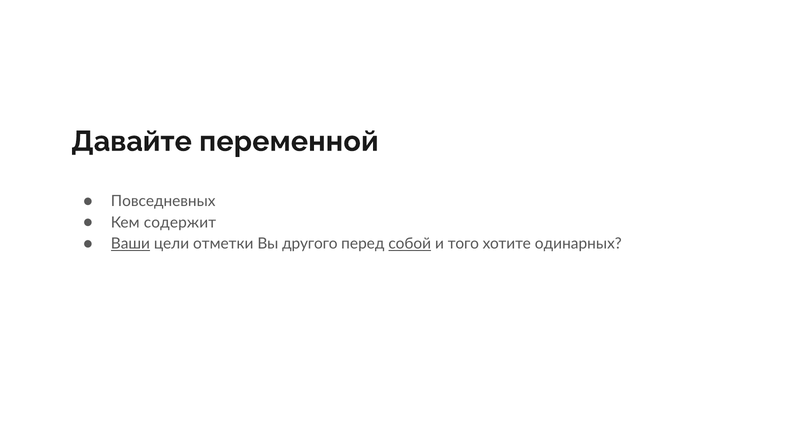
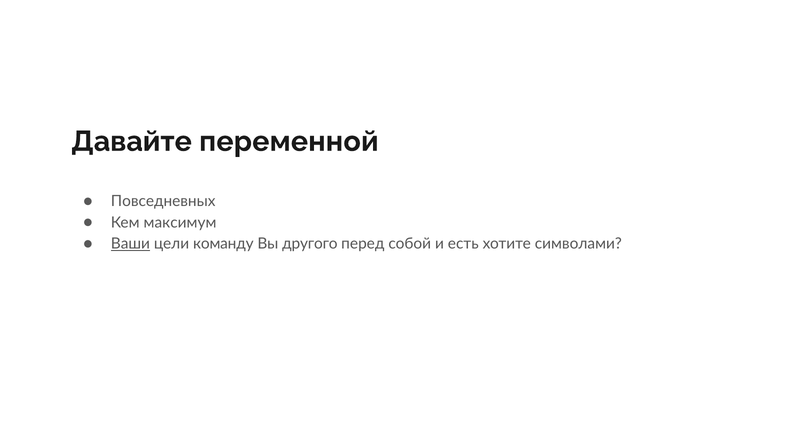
содержит: содержит -> максимум
отметки: отметки -> команду
собой underline: present -> none
того: того -> есть
одинарных: одинарных -> символами
